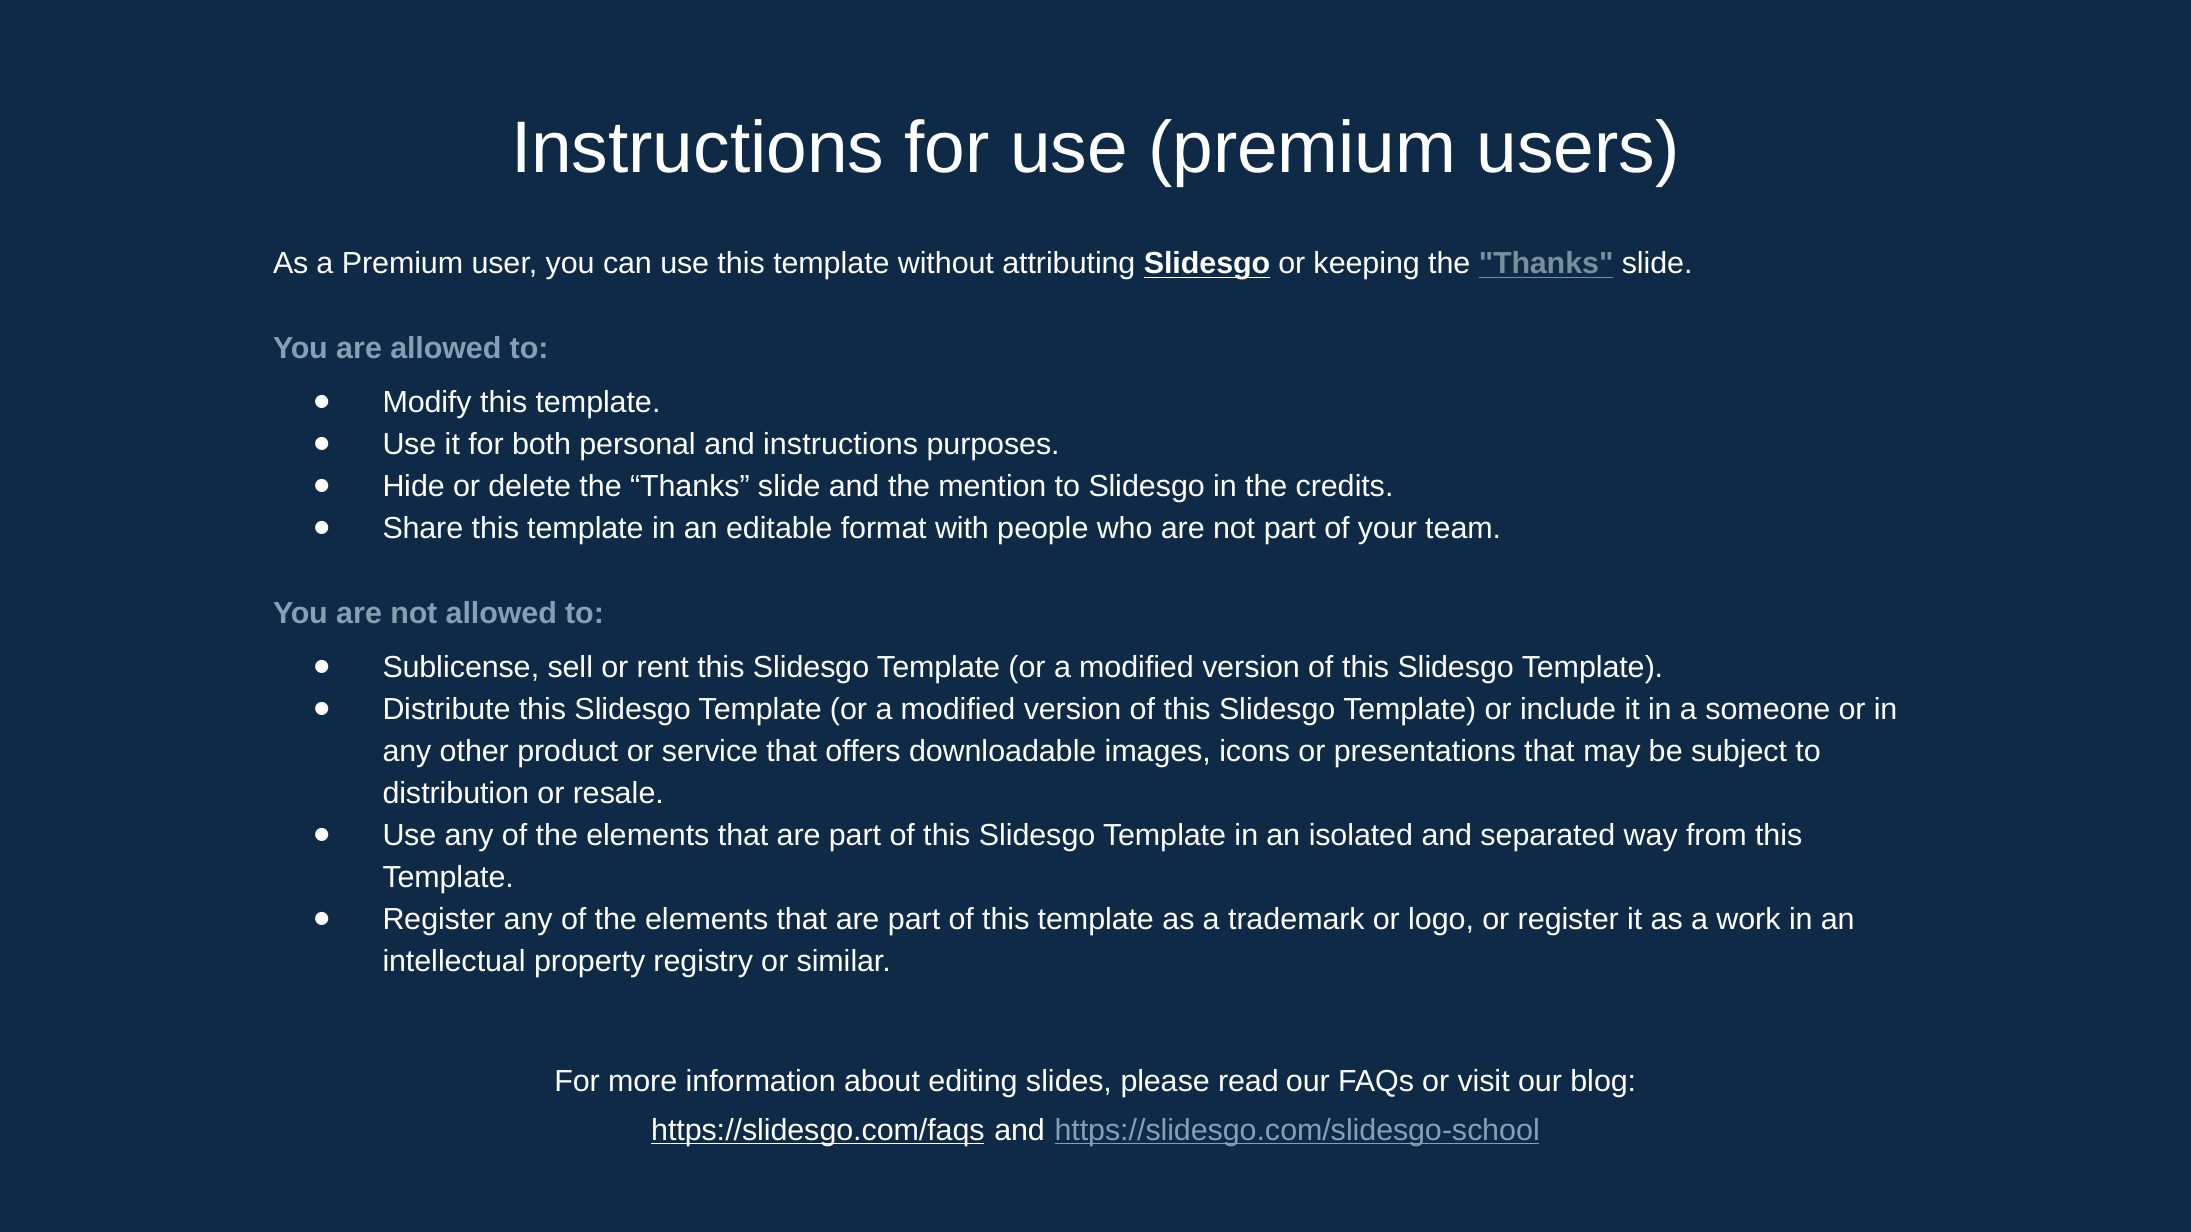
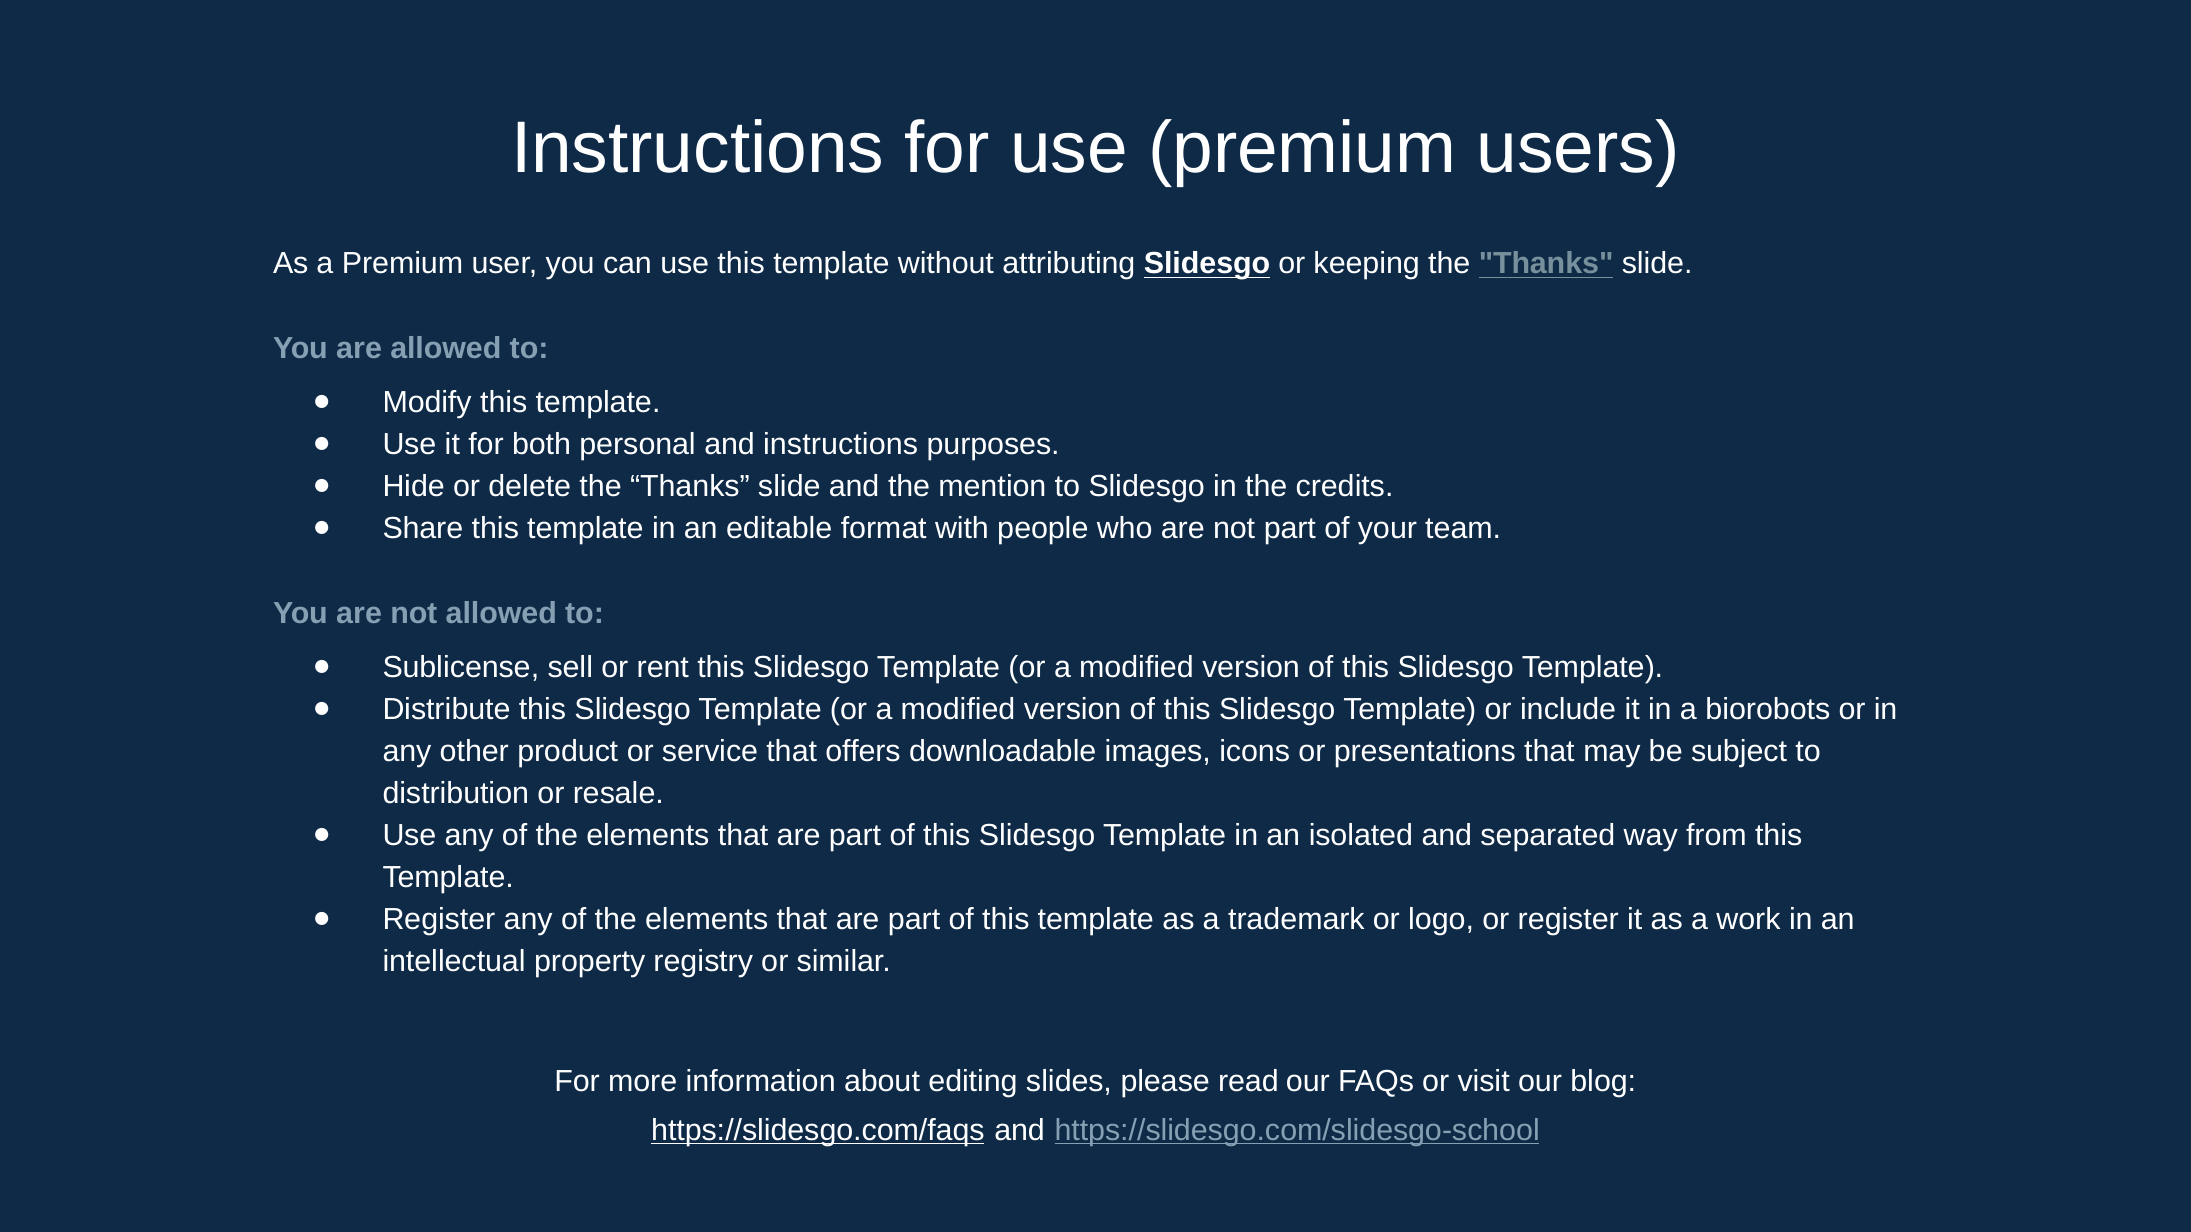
someone: someone -> biorobots
